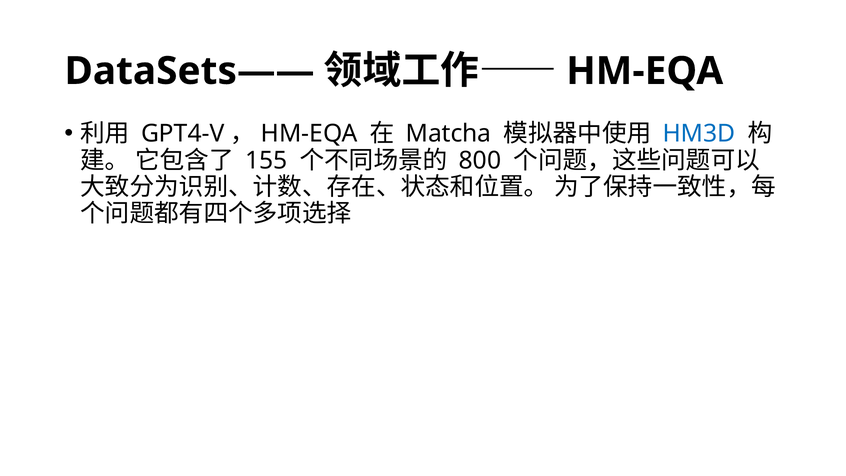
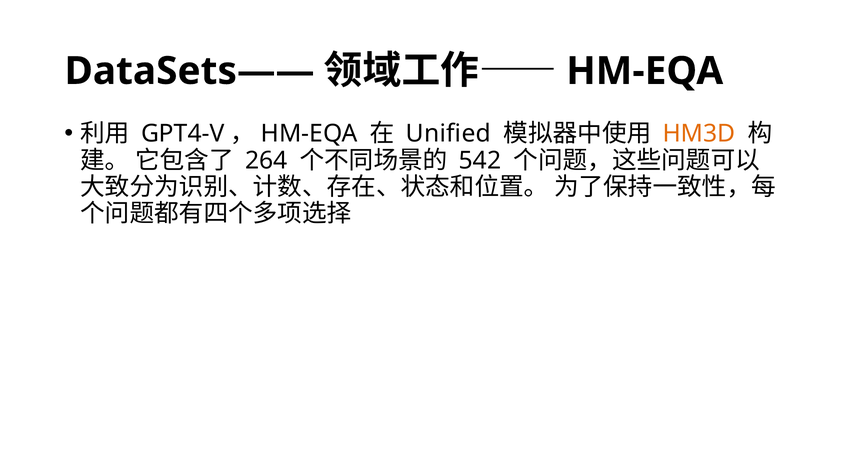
Matcha: Matcha -> Unified
HM3D colour: blue -> orange
155: 155 -> 264
800: 800 -> 542
